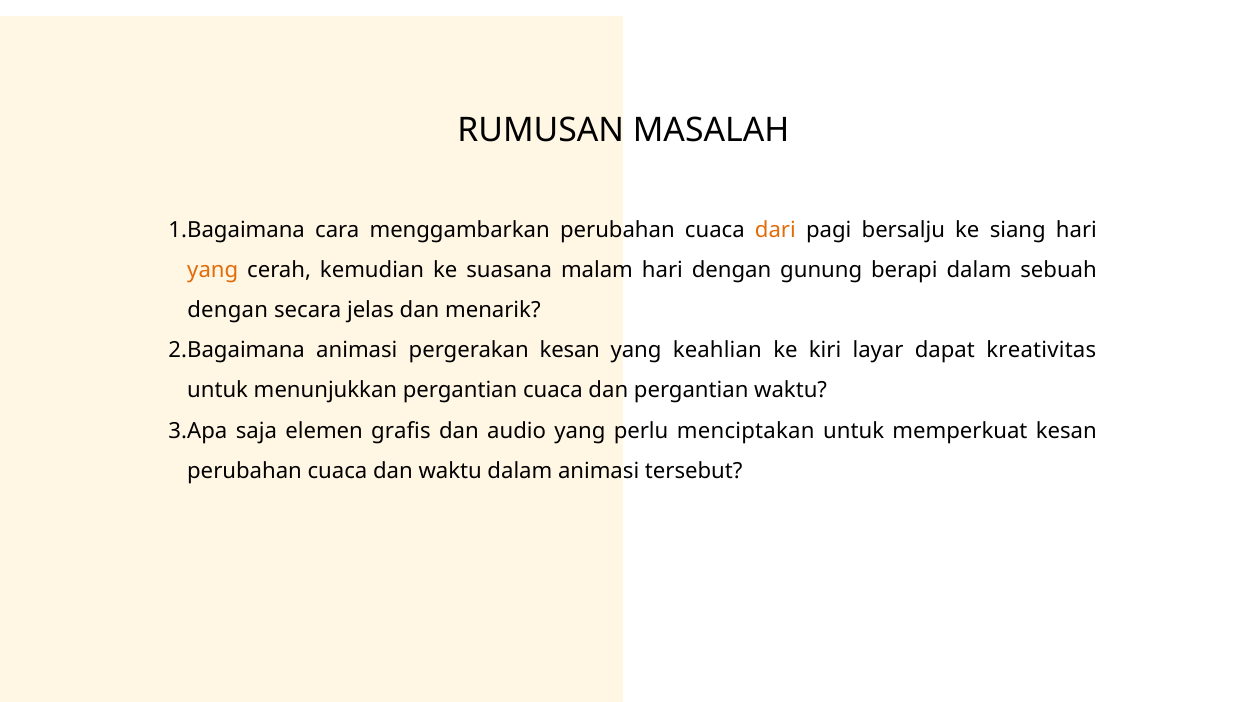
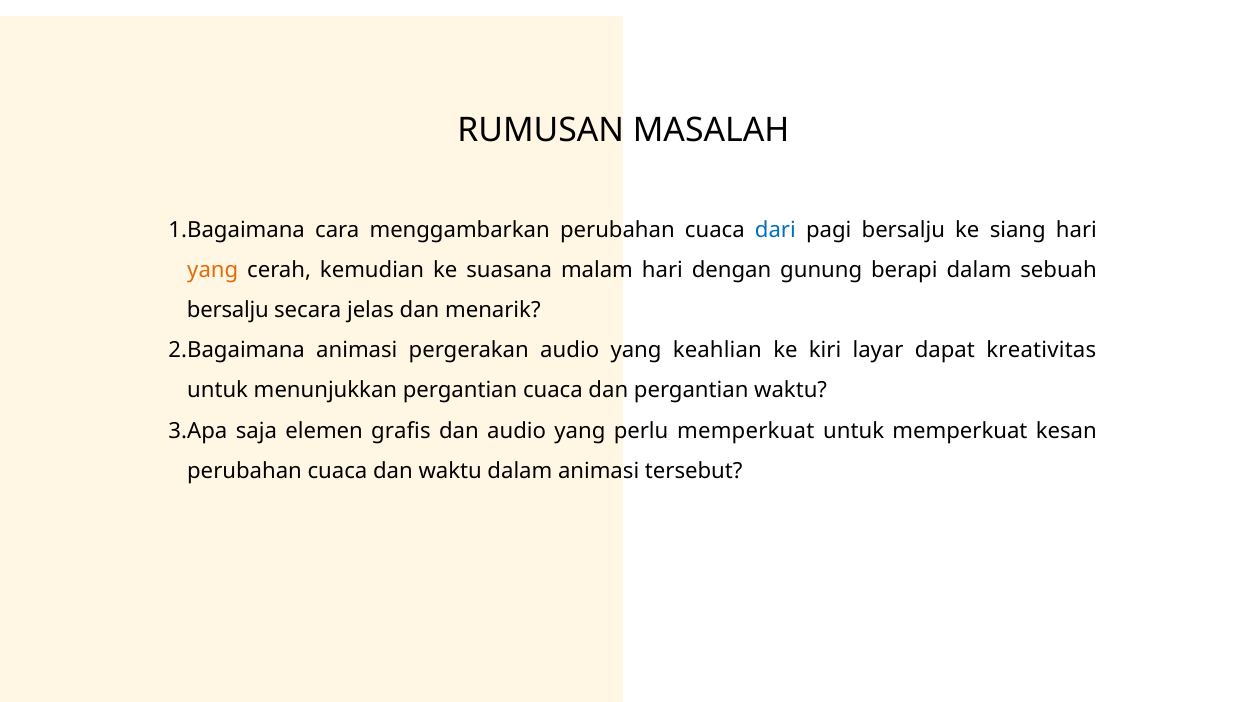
dari colour: orange -> blue
dengan at (228, 310): dengan -> bersalju
pergerakan kesan: kesan -> audio
perlu menciptakan: menciptakan -> memperkuat
